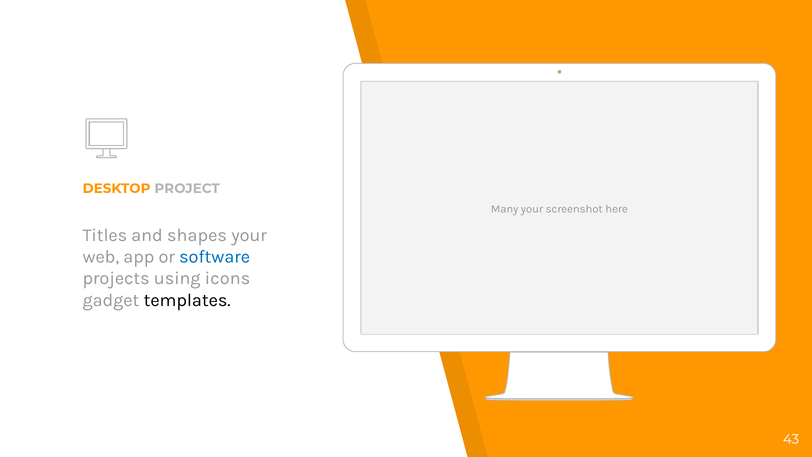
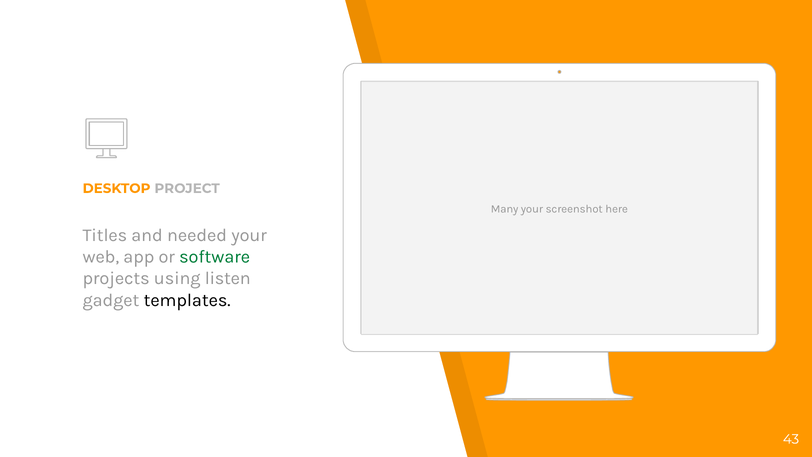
shapes: shapes -> needed
software colour: blue -> green
icons: icons -> listen
